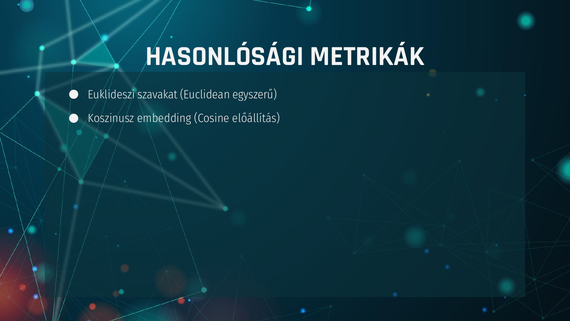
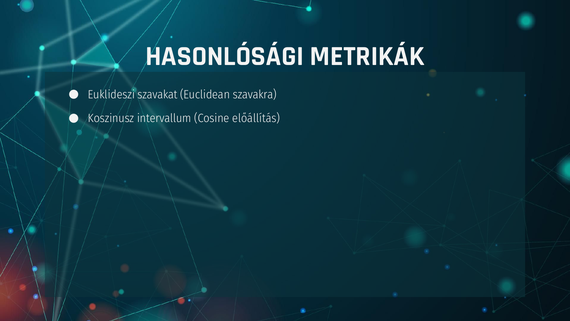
egyszerű: egyszerű -> szavakra
embedding: embedding -> intervallum
